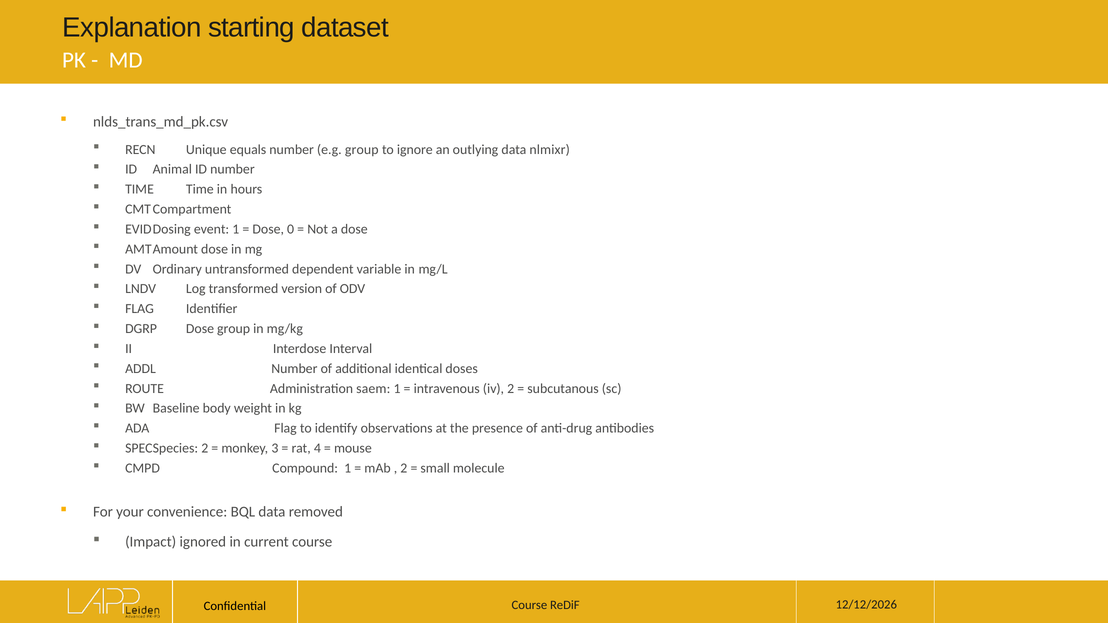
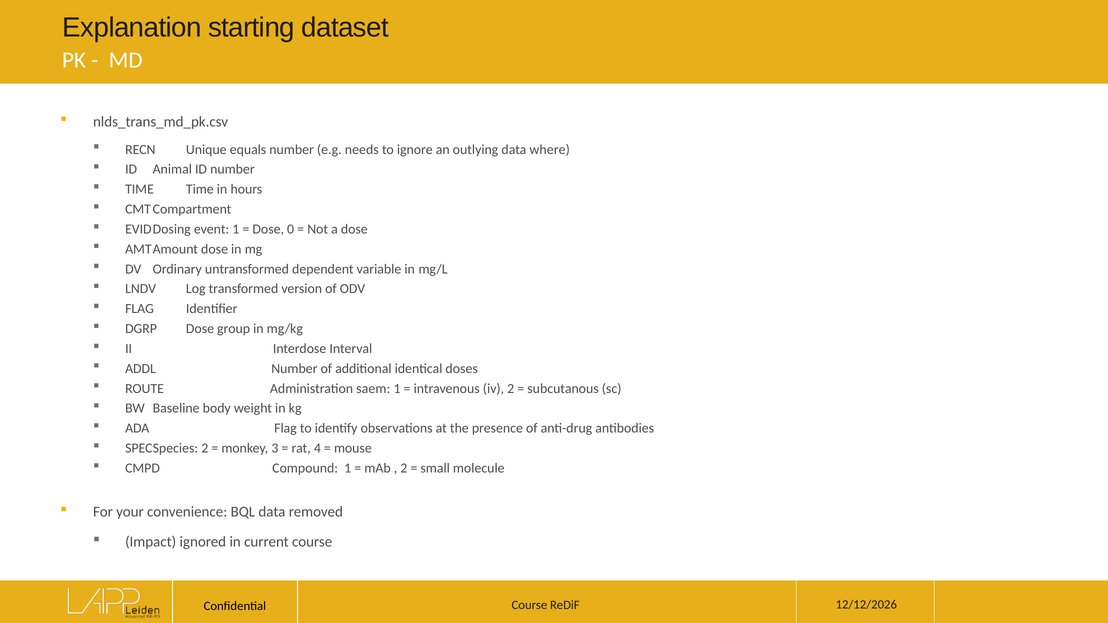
e.g group: group -> needs
nlmixr: nlmixr -> where
